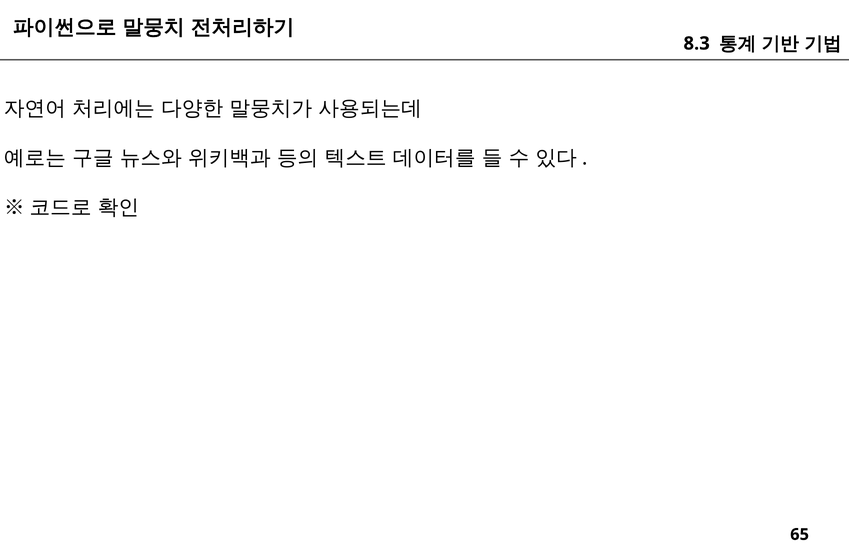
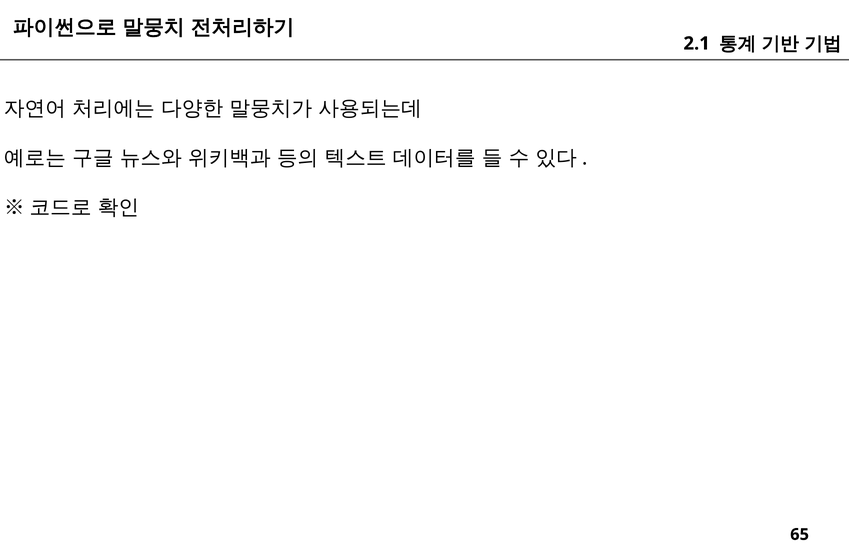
8.3: 8.3 -> 2.1
